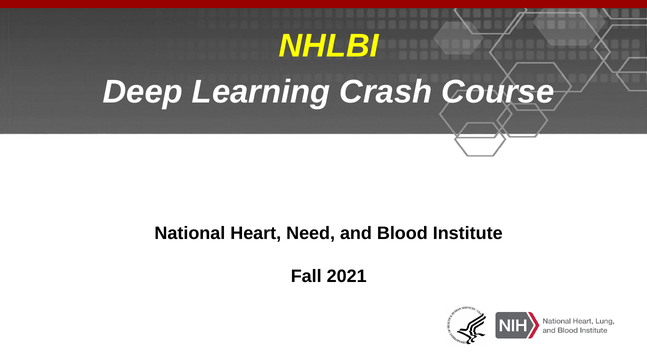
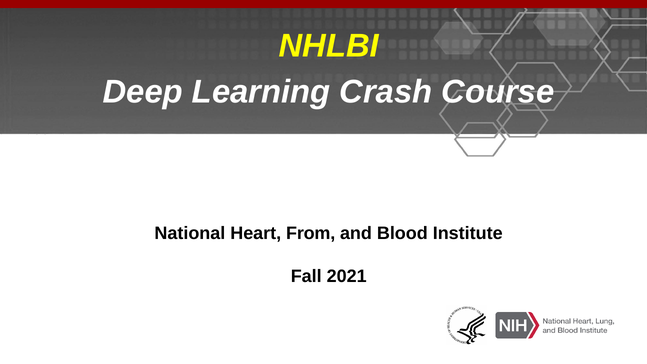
Need: Need -> From
